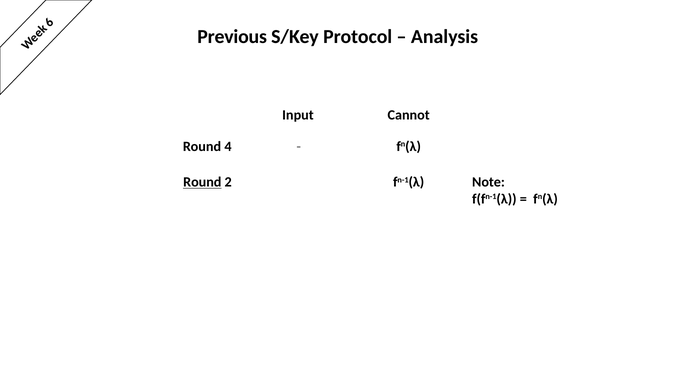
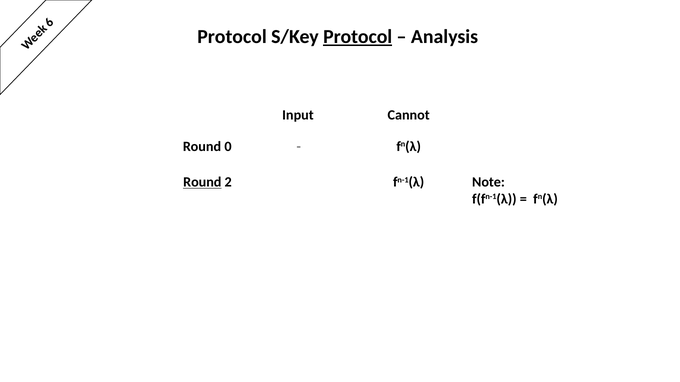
Previous at (232, 37): Previous -> Protocol
Protocol at (358, 37) underline: none -> present
4: 4 -> 0
